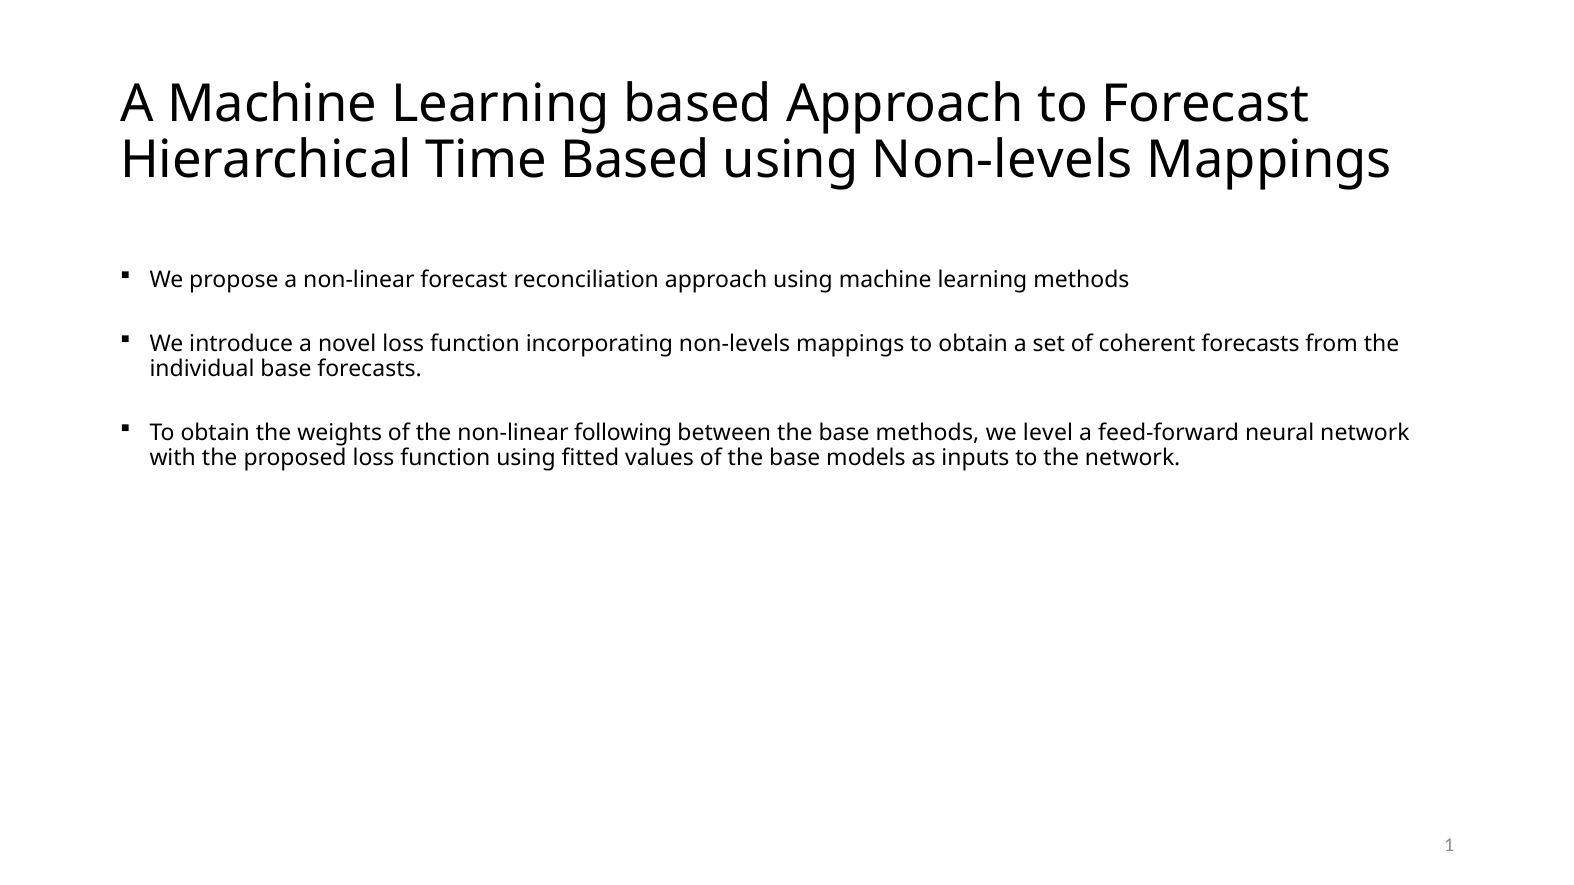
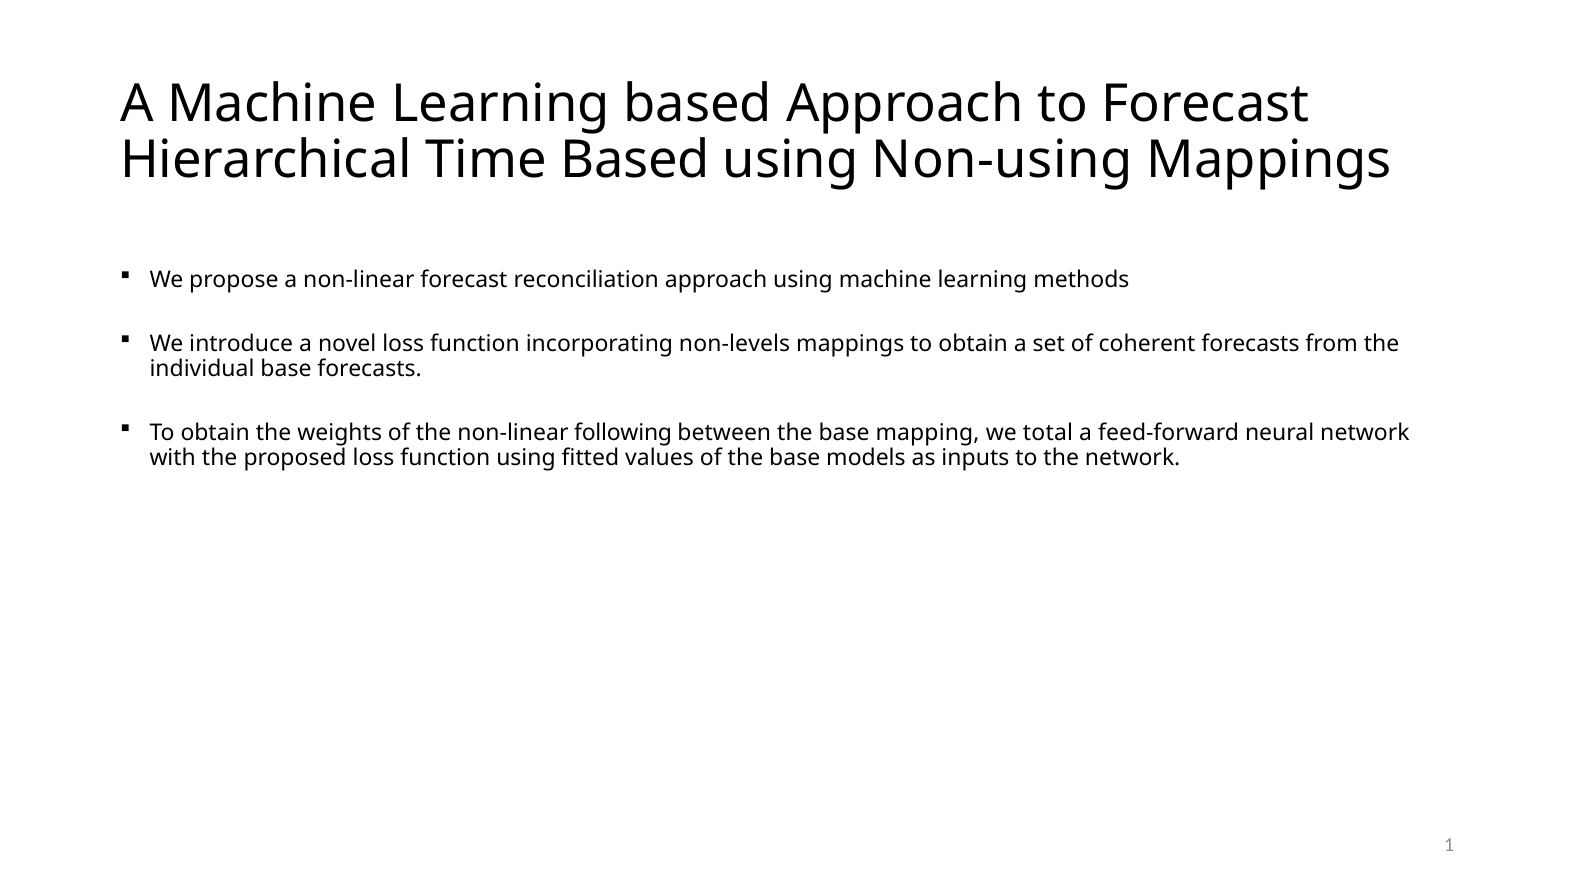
using Non-levels: Non-levels -> Non-using
base methods: methods -> mapping
level: level -> total
